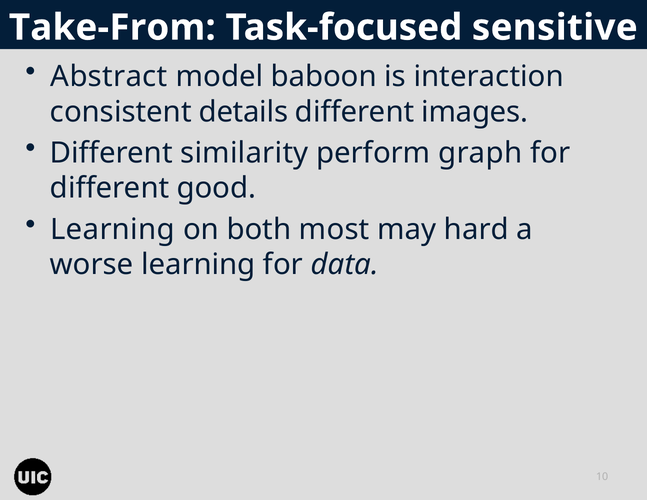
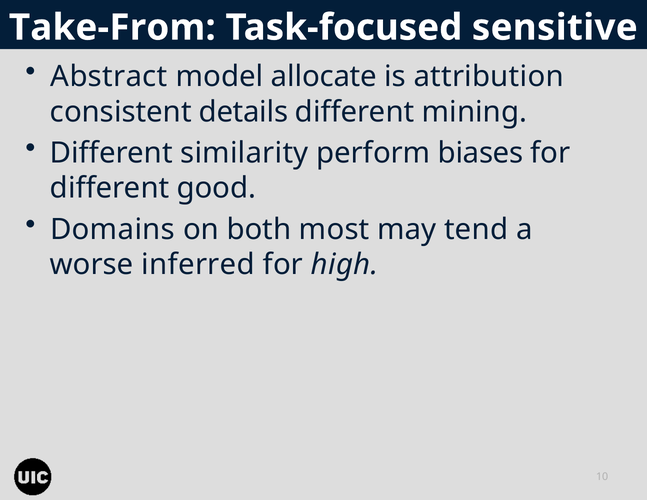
baboon: baboon -> allocate
interaction: interaction -> attribution
images: images -> mining
graph: graph -> biases
Learning at (113, 229): Learning -> Domains
hard: hard -> tend
worse learning: learning -> inferred
data: data -> high
